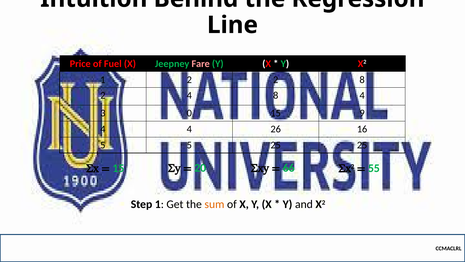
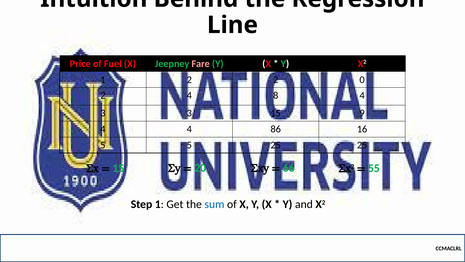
2 8: 8 -> 0
3 0: 0 -> 3
26: 26 -> 86
sum colour: orange -> blue
